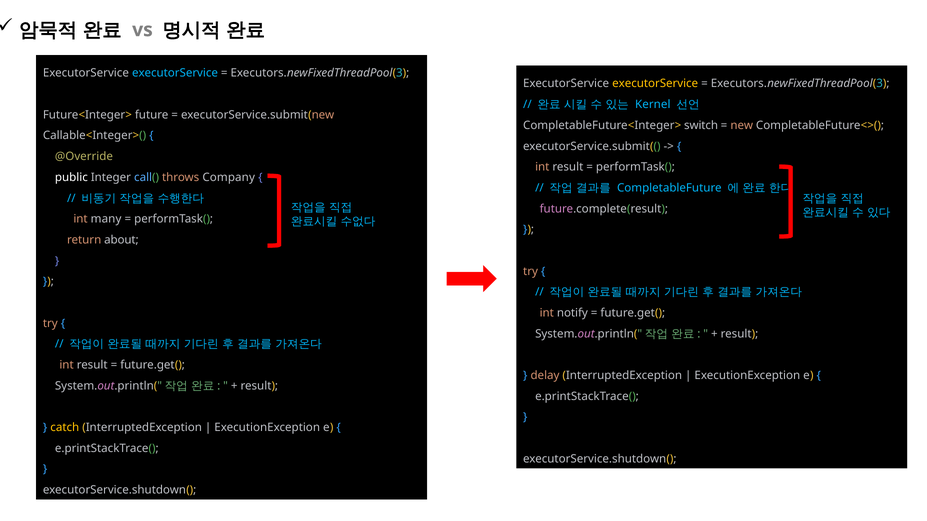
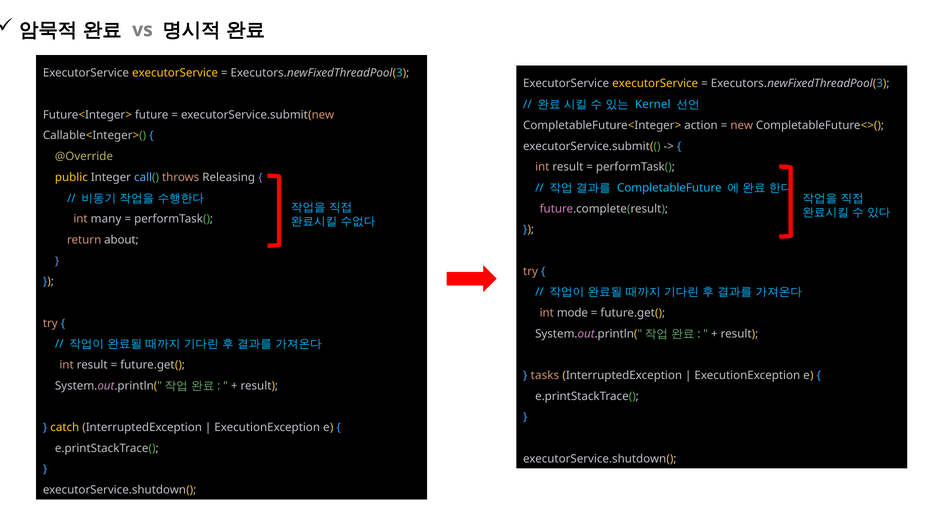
executorService at (175, 73) colour: light blue -> yellow
switch: switch -> action
public colour: white -> yellow
Company: Company -> Releasing
notify: notify -> mode
delay: delay -> tasks
